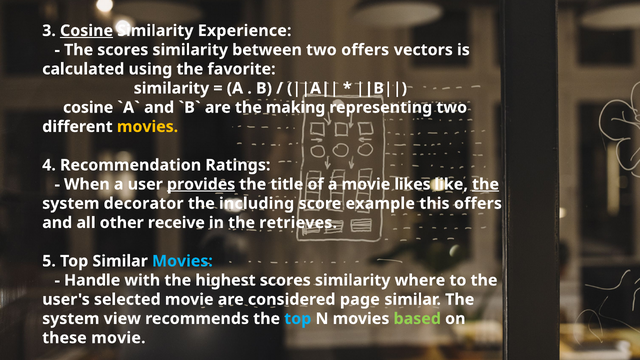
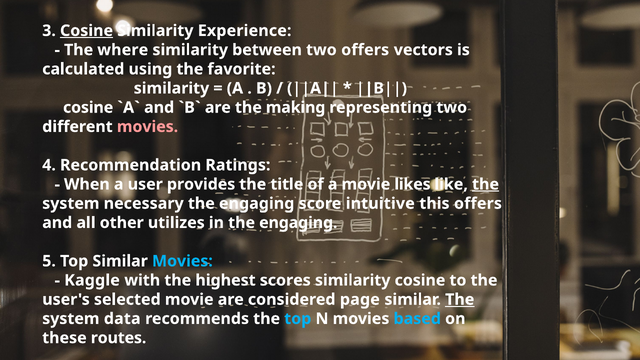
The scores: scores -> where
movies at (148, 127) colour: yellow -> pink
provides underline: present -> none
decorator: decorator -> necessary
including at (257, 203): including -> engaging
example: example -> intuitive
receive: receive -> utilizes
in the retrieves: retrieves -> engaging
Handle: Handle -> Kaggle
similarity where: where -> cosine
The at (460, 299) underline: none -> present
view: view -> data
based colour: light green -> light blue
these movie: movie -> routes
